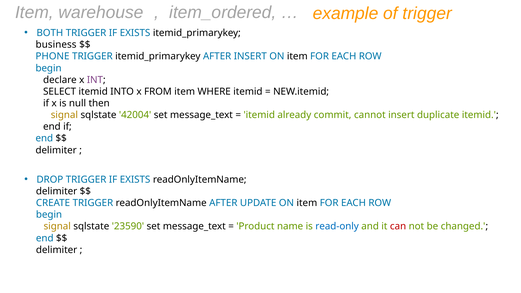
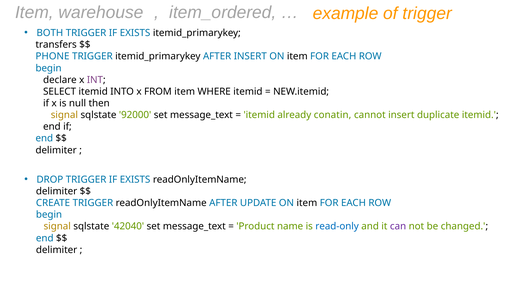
business: business -> transfers
42004: 42004 -> 92000
commit: commit -> conatin
23590: 23590 -> 42040
can colour: red -> purple
